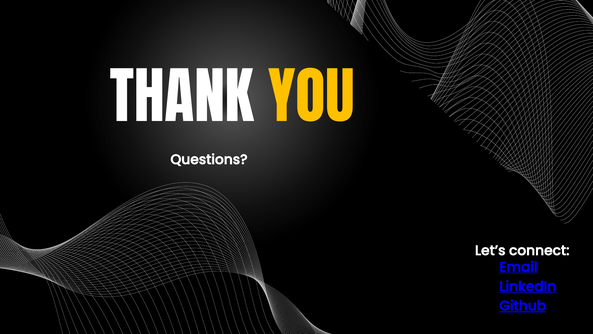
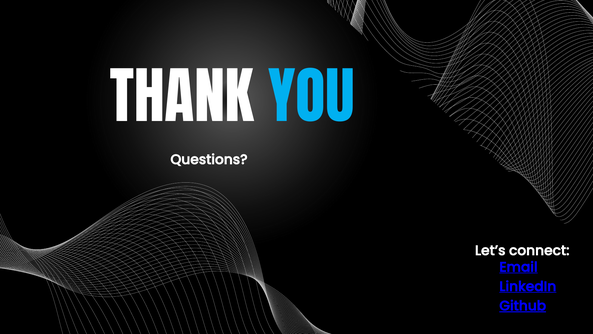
YOU colour: yellow -> light blue
